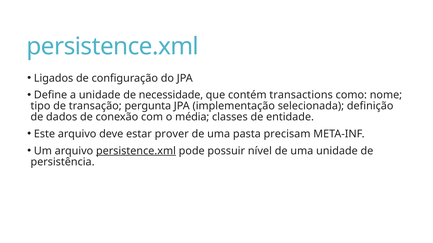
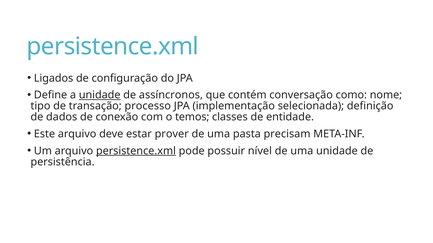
unidade at (100, 95) underline: none -> present
necessidade: necessidade -> assíncronos
transactions: transactions -> conversação
pergunta: pergunta -> processo
média: média -> temos
